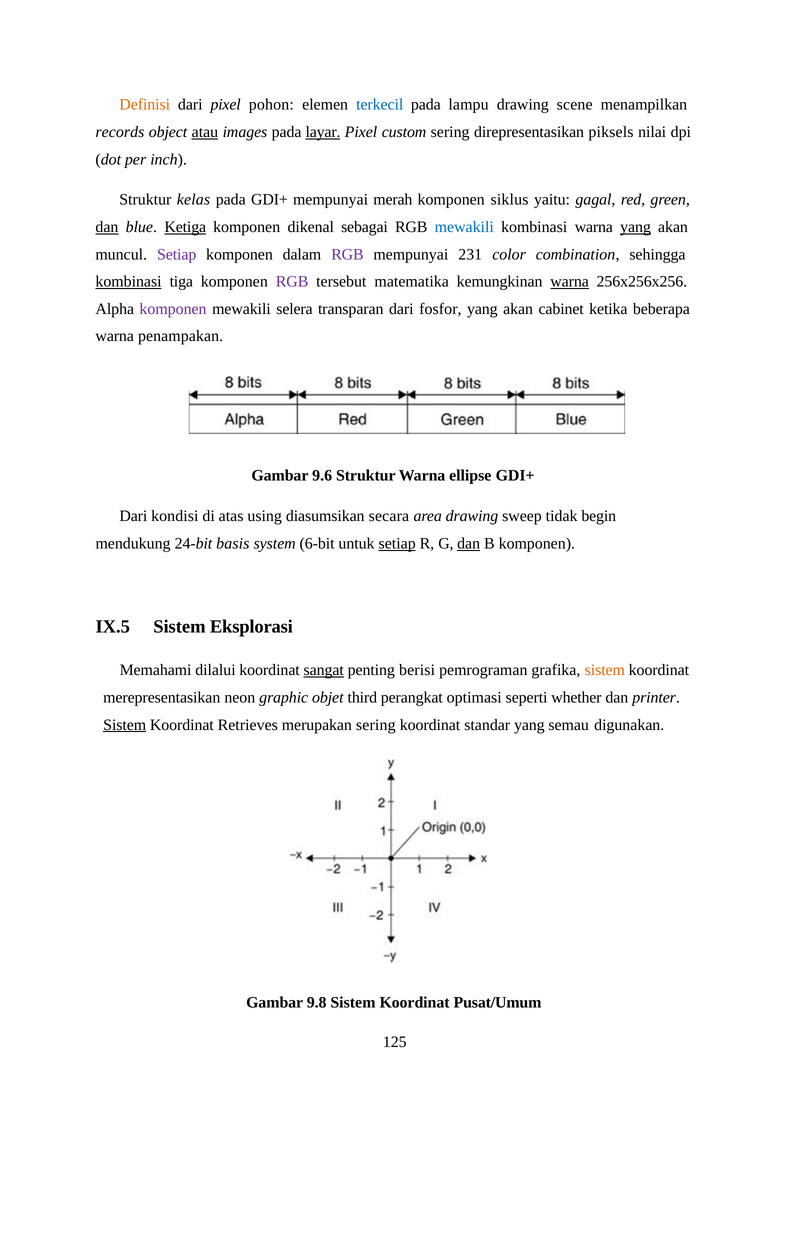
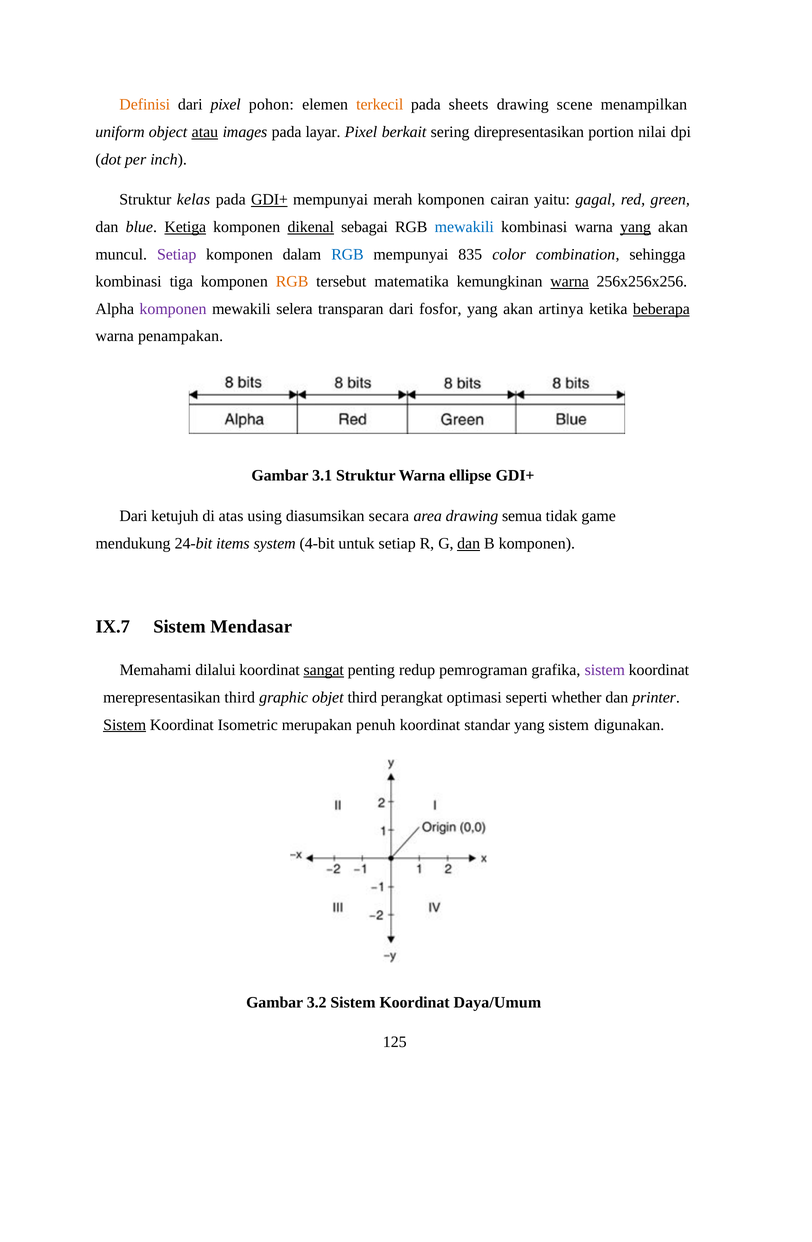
terkecil colour: blue -> orange
lampu: lampu -> sheets
records: records -> uniform
layar underline: present -> none
custom: custom -> berkait
piksels: piksels -> portion
GDI+ at (269, 200) underline: none -> present
siklus: siklus -> cairan
dan at (107, 227) underline: present -> none
dikenal underline: none -> present
RGB at (347, 254) colour: purple -> blue
231: 231 -> 835
kombinasi at (129, 282) underline: present -> none
RGB at (292, 282) colour: purple -> orange
cabinet: cabinet -> artinya
beberapa underline: none -> present
9.6: 9.6 -> 3.1
kondisi: kondisi -> ketujuh
sweep: sweep -> semua
begin: begin -> game
basis: basis -> items
6-bit: 6-bit -> 4-bit
setiap at (397, 543) underline: present -> none
IX.5: IX.5 -> IX.7
Eksplorasi: Eksplorasi -> Mendasar
berisi: berisi -> redup
sistem at (605, 670) colour: orange -> purple
merepresentasikan neon: neon -> third
Retrieves: Retrieves -> Isometric
merupakan sering: sering -> penuh
yang semau: semau -> sistem
9.8: 9.8 -> 3.2
Pusat/Umum: Pusat/Umum -> Daya/Umum
